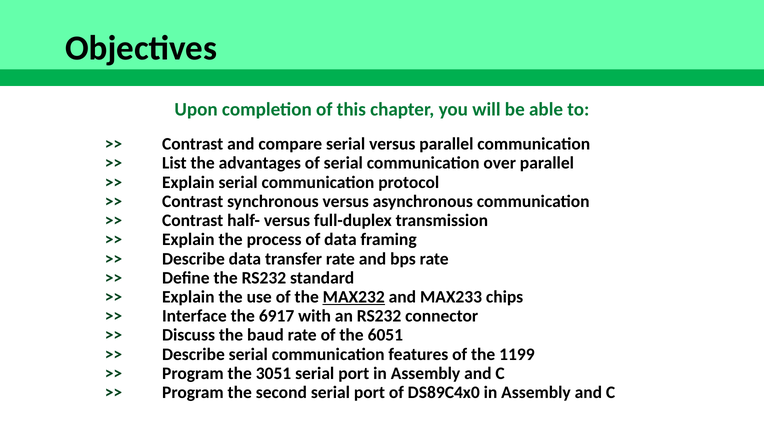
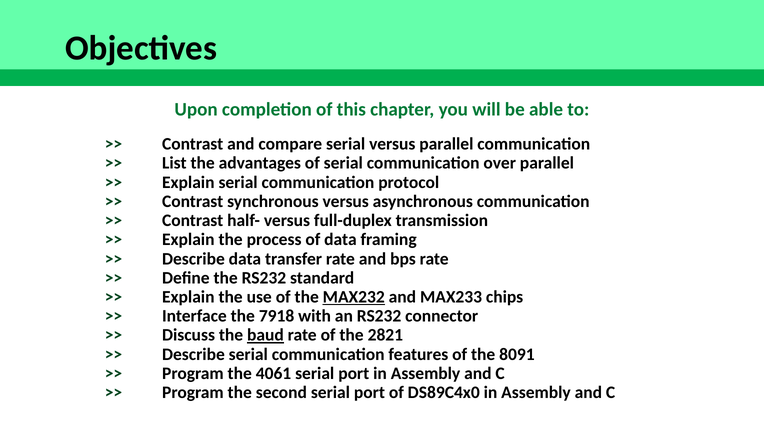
6917: 6917 -> 7918
baud underline: none -> present
6051: 6051 -> 2821
1199: 1199 -> 8091
3051: 3051 -> 4061
